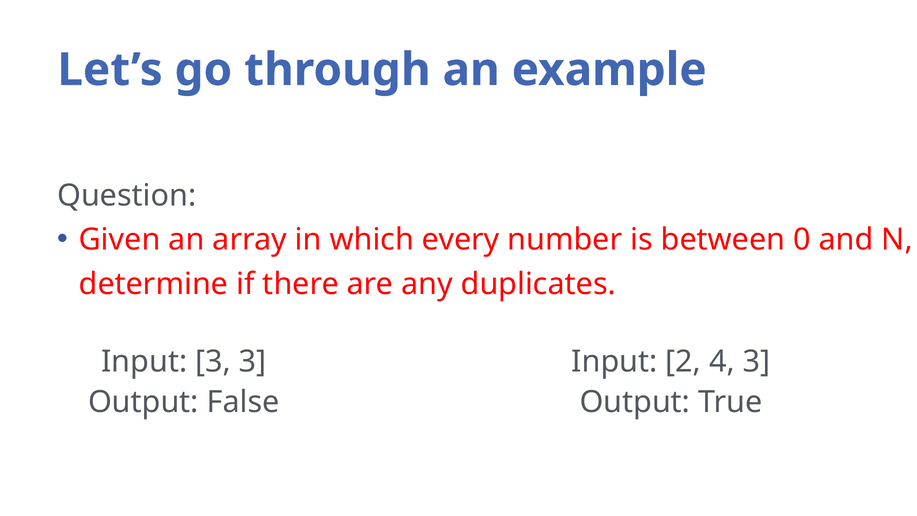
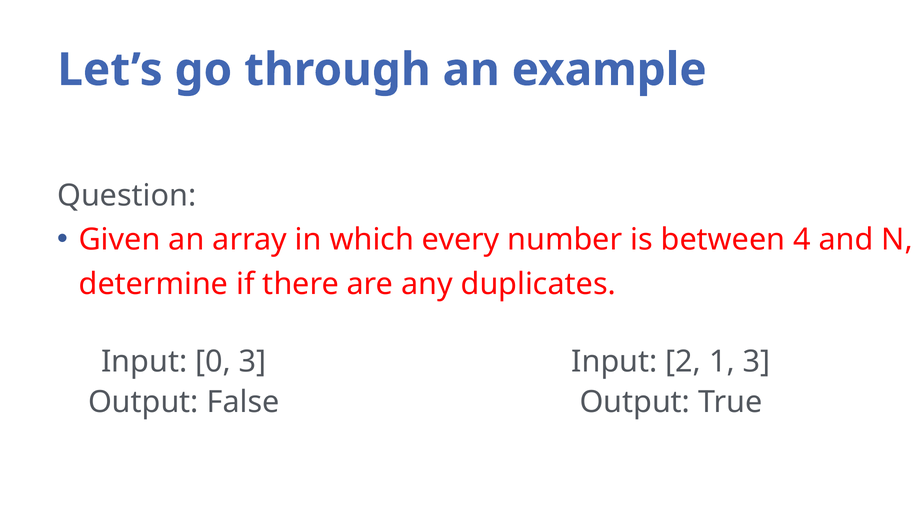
0: 0 -> 4
Input 3: 3 -> 0
4: 4 -> 1
